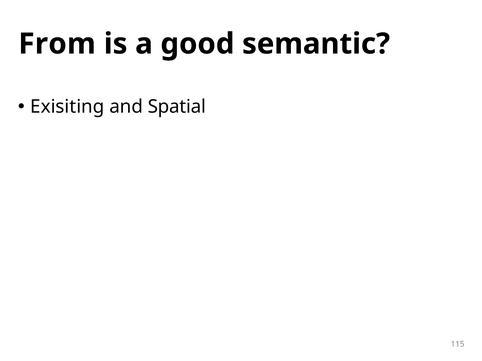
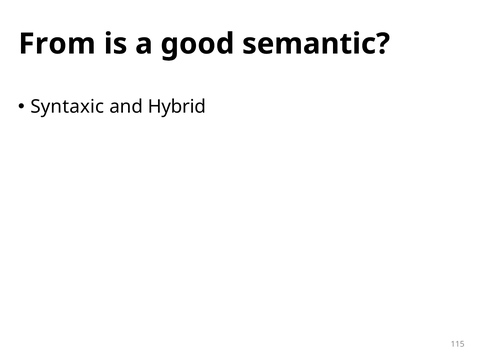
Exisiting: Exisiting -> Syntaxic
Spatial: Spatial -> Hybrid
